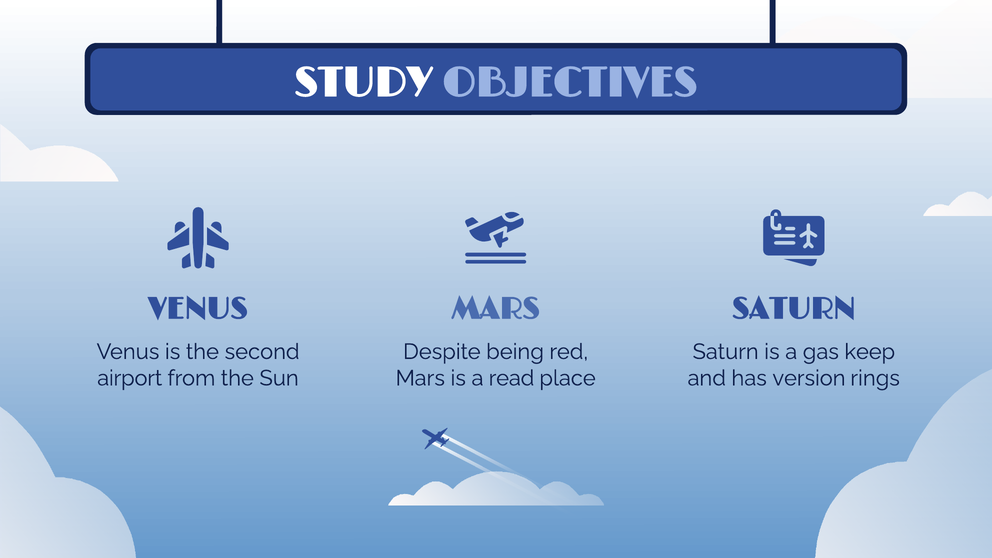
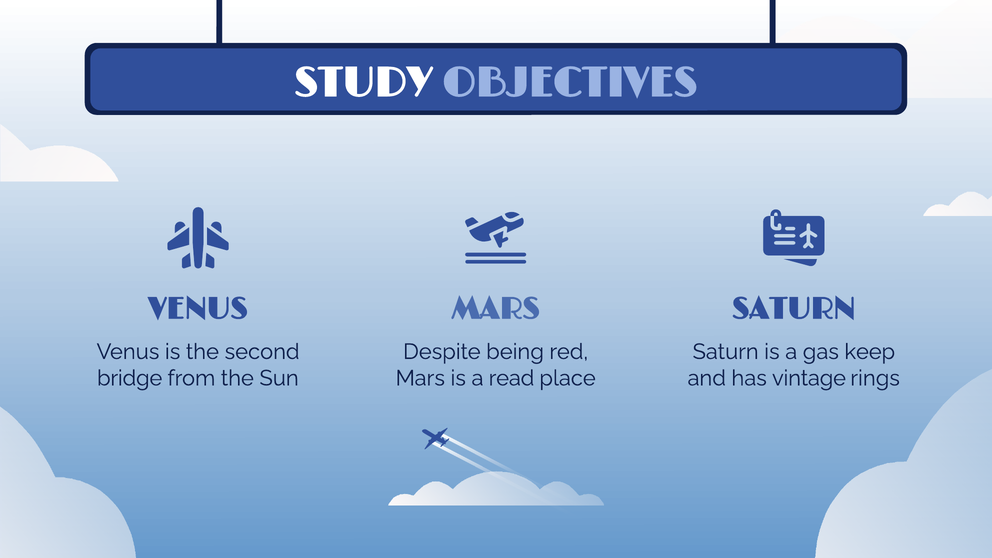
airport: airport -> bridge
version: version -> vintage
